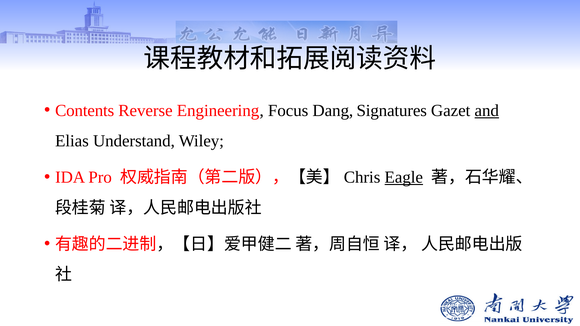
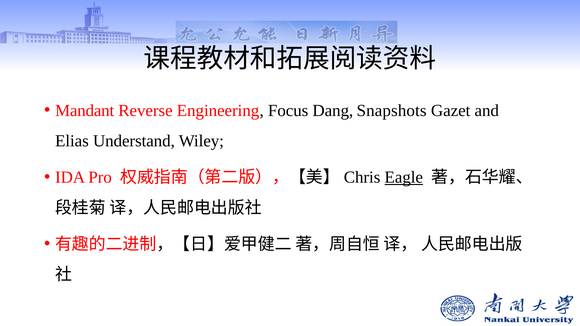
Contents: Contents -> Mandant
Signatures: Signatures -> Snapshots
and underline: present -> none
